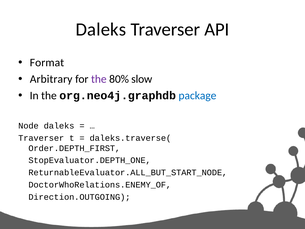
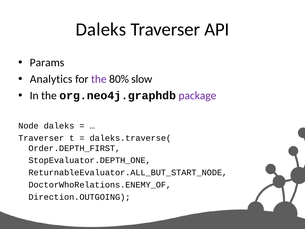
Format: Format -> Params
Arbitrary: Arbitrary -> Analytics
package colour: blue -> purple
